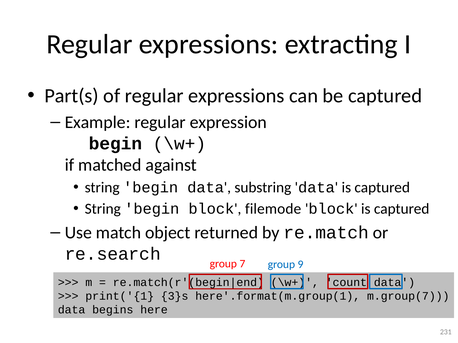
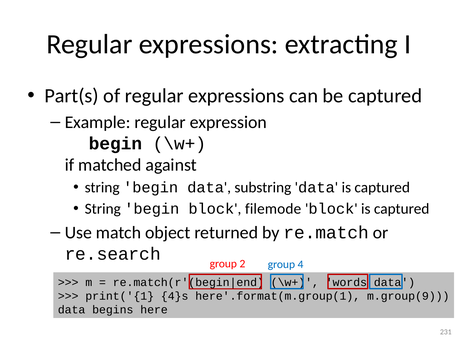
7: 7 -> 2
9: 9 -> 4
count: count -> words
3}s: 3}s -> 4}s
m.group(7: m.group(7 -> m.group(9
